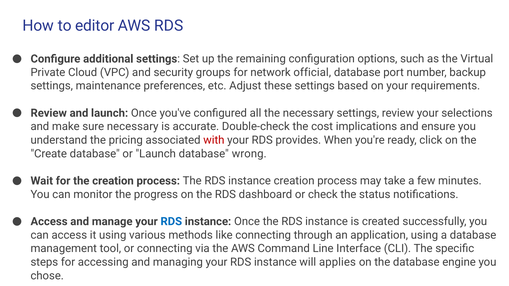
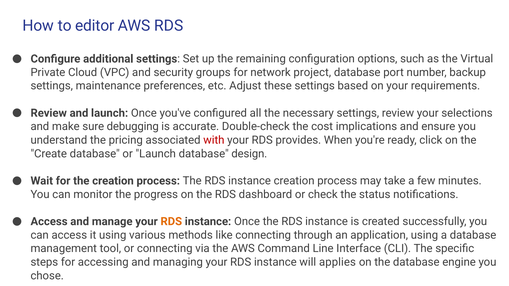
official: official -> project
sure necessary: necessary -> debugging
wrong: wrong -> design
RDS at (171, 222) colour: blue -> orange
